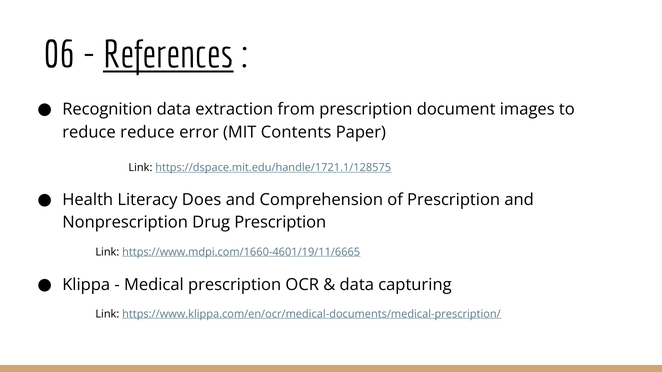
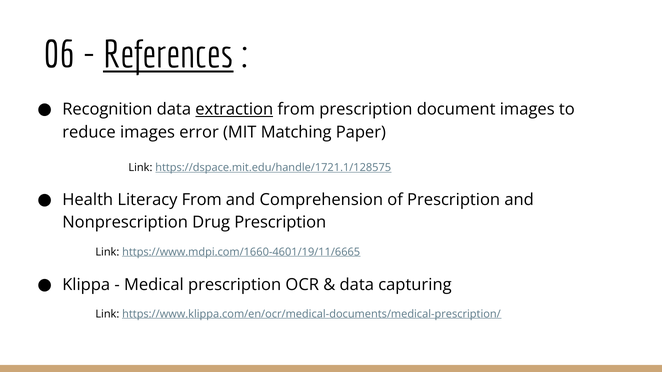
extraction underline: none -> present
reduce reduce: reduce -> images
Contents: Contents -> Matching
Literacy Does: Does -> From
